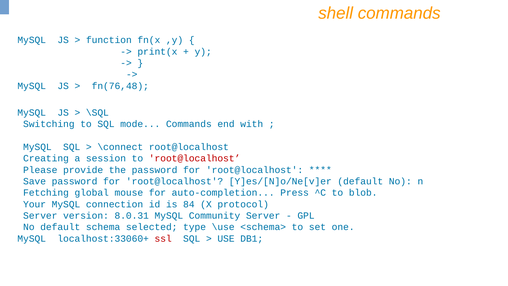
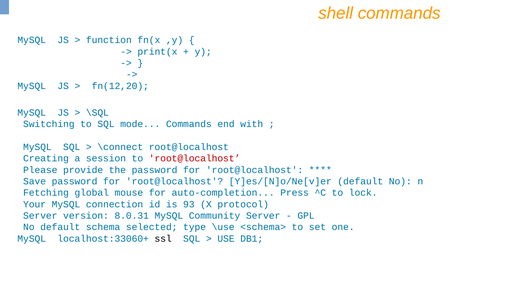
fn(76,48: fn(76,48 -> fn(12,20
blob: blob -> lock
84: 84 -> 93
ssl colour: red -> black
